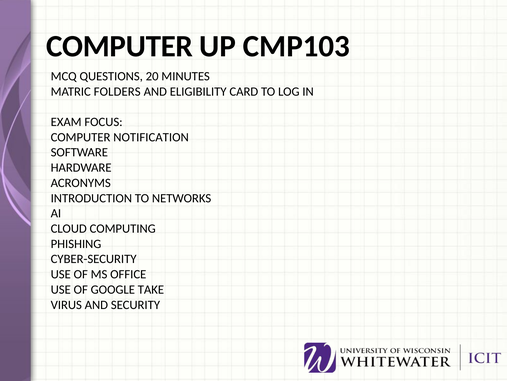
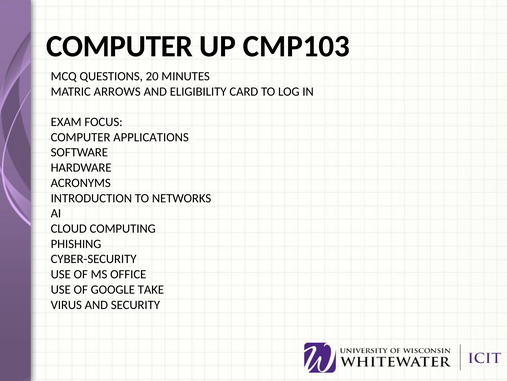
FOLDERS: FOLDERS -> ARROWS
NOTIFICATION: NOTIFICATION -> APPLICATIONS
